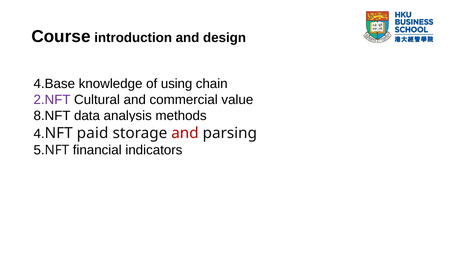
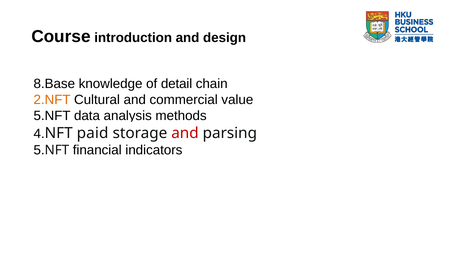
4.Base: 4.Base -> 8.Base
using: using -> detail
2.NFT colour: purple -> orange
8.NFT: 8.NFT -> 5.NFT
